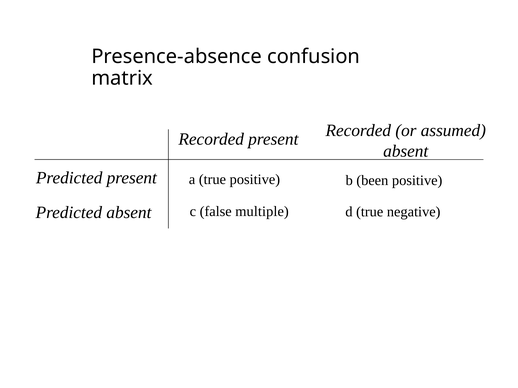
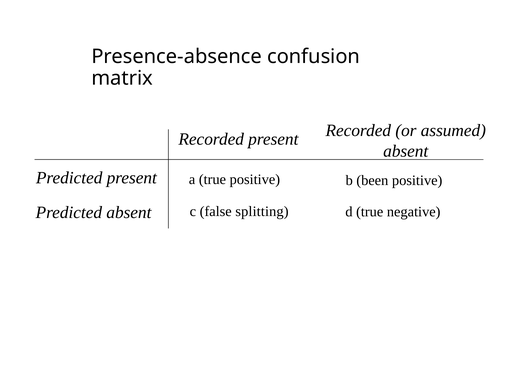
multiple: multiple -> splitting
